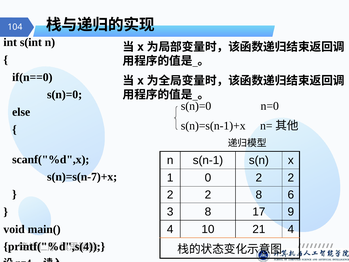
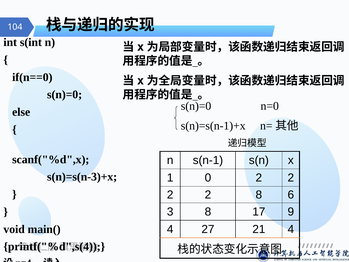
s(n)=s(n-7)+x: s(n)=s(n-7)+x -> s(n)=s(n-3)+x
10: 10 -> 27
